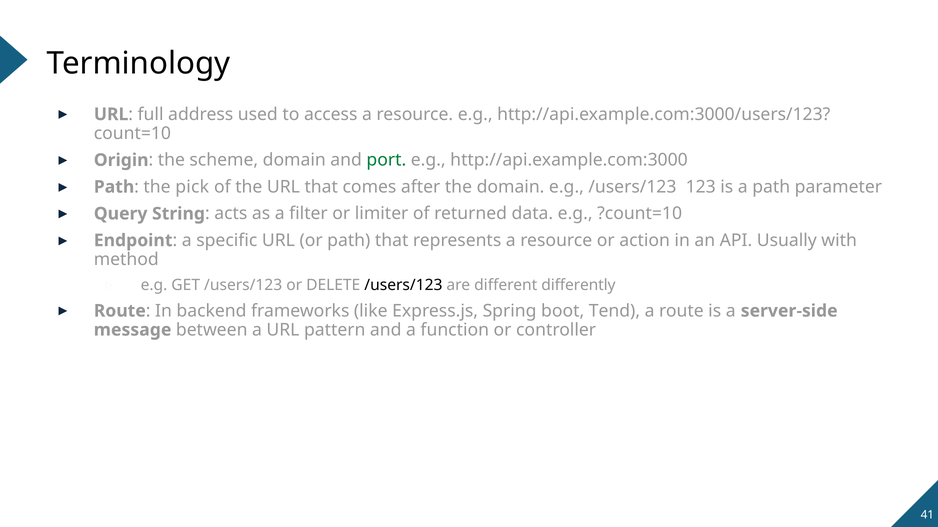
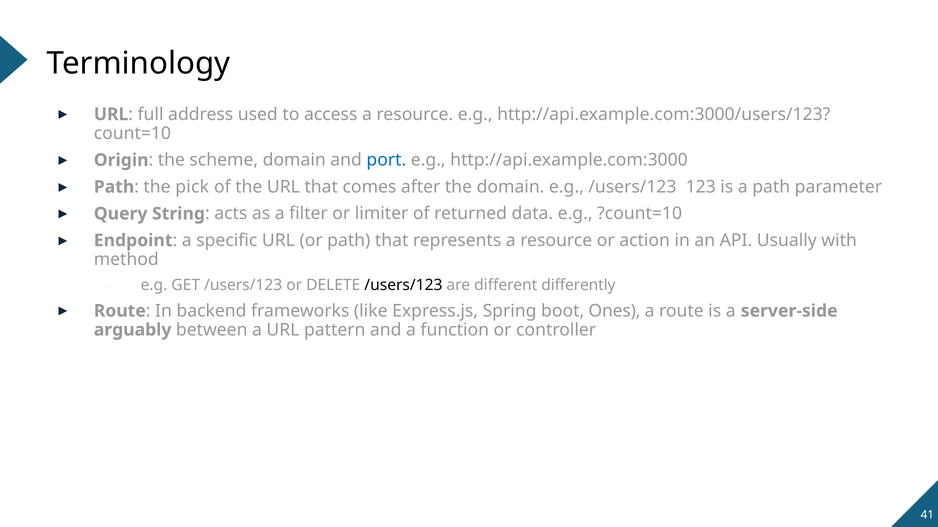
port colour: green -> blue
Tend: Tend -> Ones
message: message -> arguably
